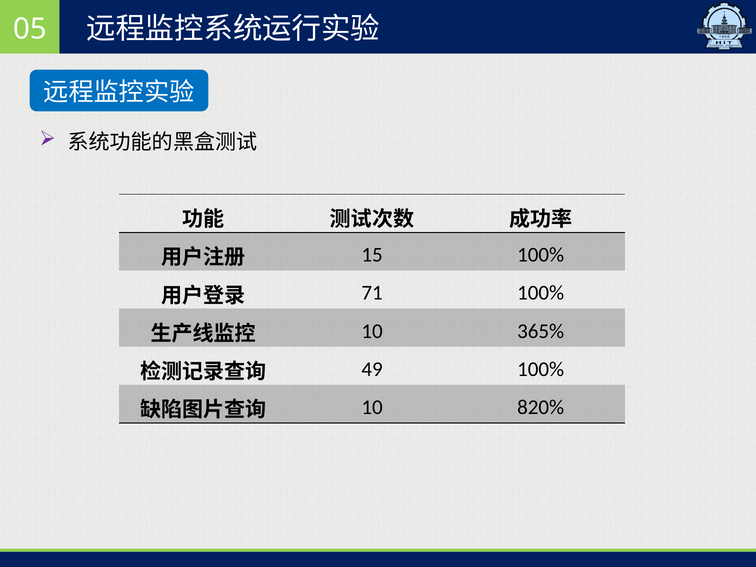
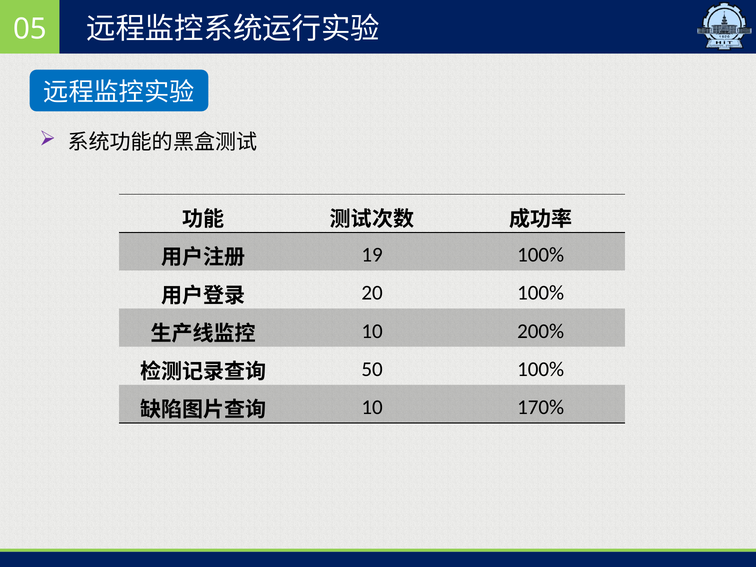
15: 15 -> 19
71: 71 -> 20
365%: 365% -> 200%
49: 49 -> 50
820%: 820% -> 170%
